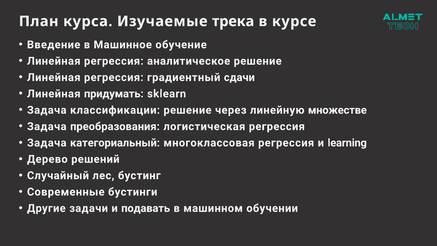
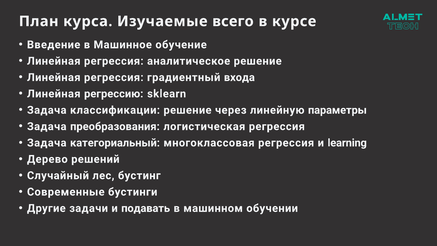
трека: трека -> всего
сдачи: сдачи -> входа
придумать: придумать -> регрессию
множестве: множестве -> параметры
